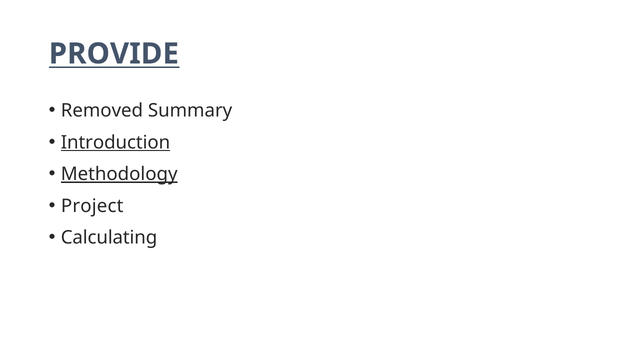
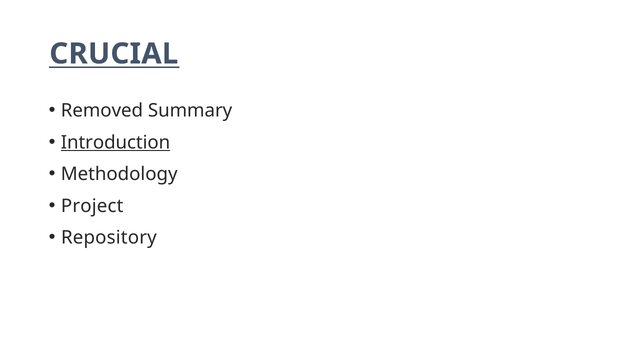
PROVIDE: PROVIDE -> CRUCIAL
Methodology underline: present -> none
Calculating: Calculating -> Repository
